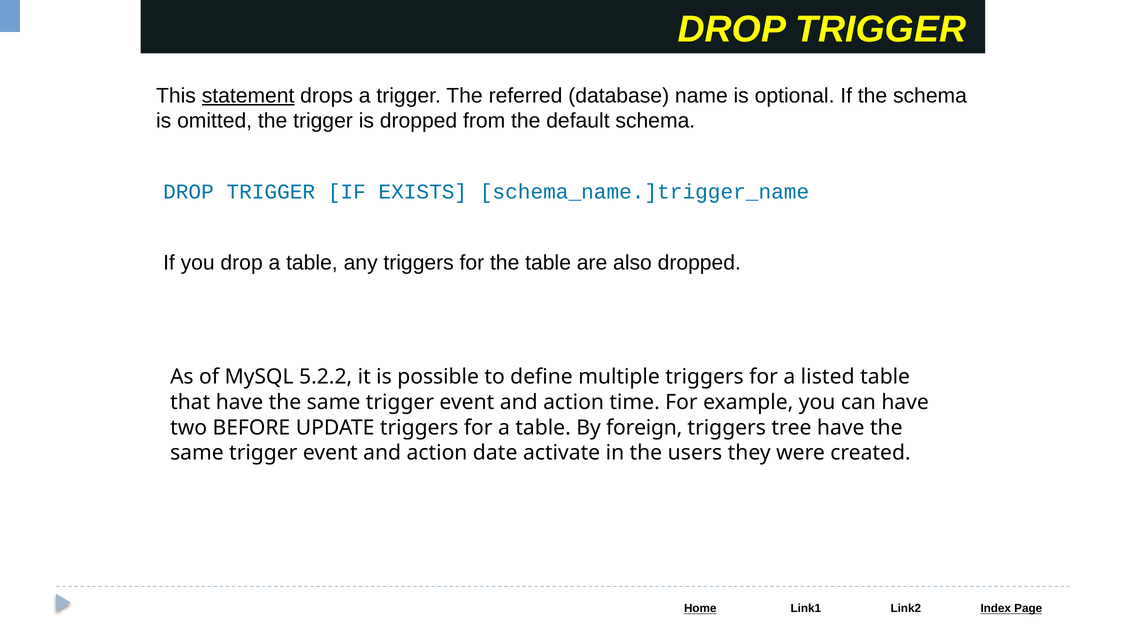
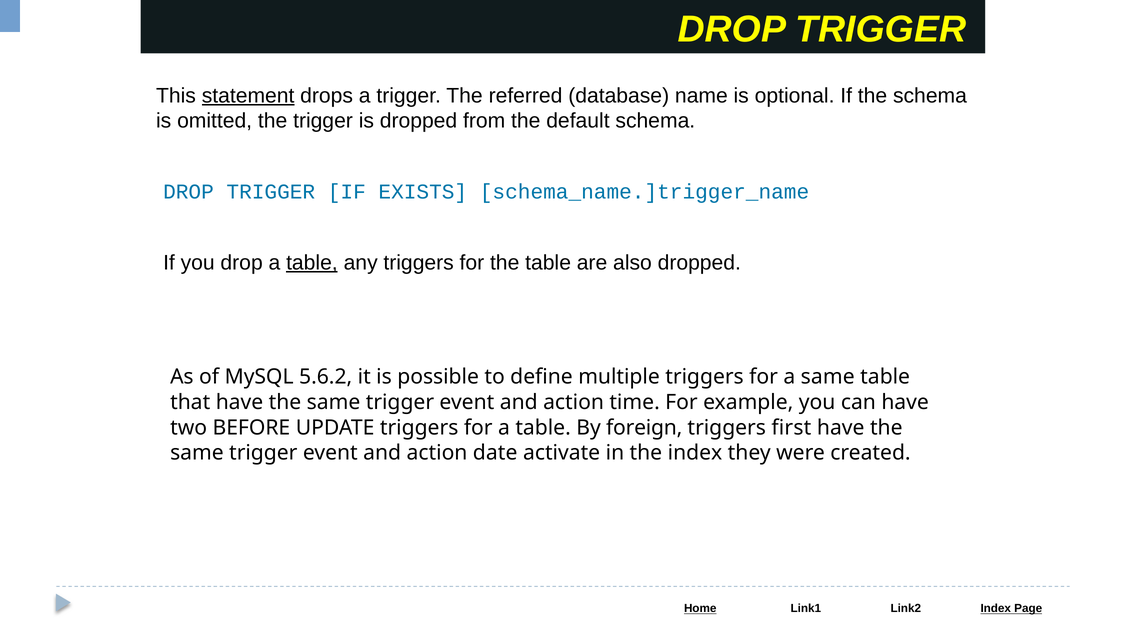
table at (312, 263) underline: none -> present
5.2.2: 5.2.2 -> 5.6.2
a listed: listed -> same
tree: tree -> first
the users: users -> index
